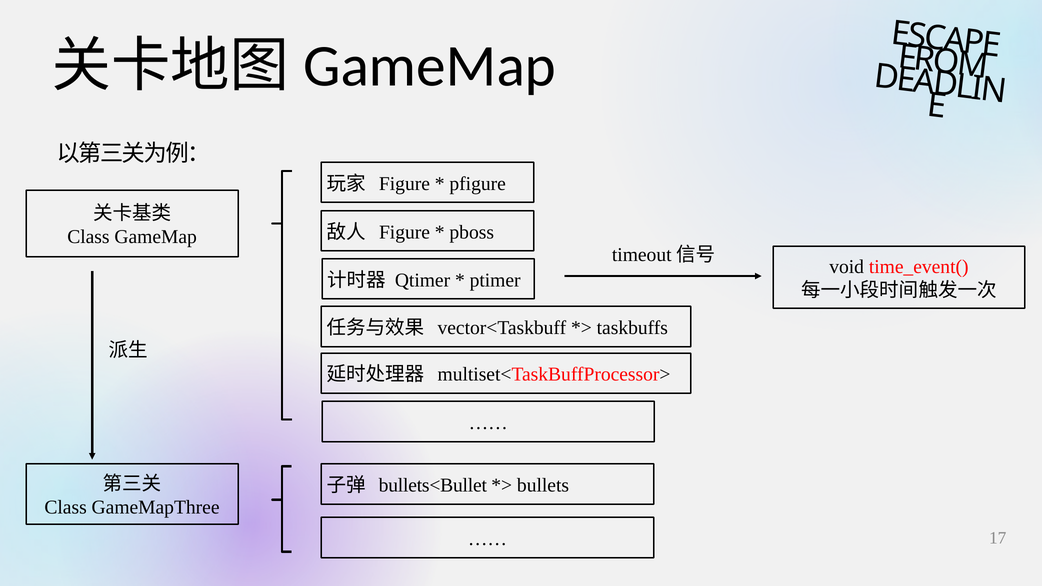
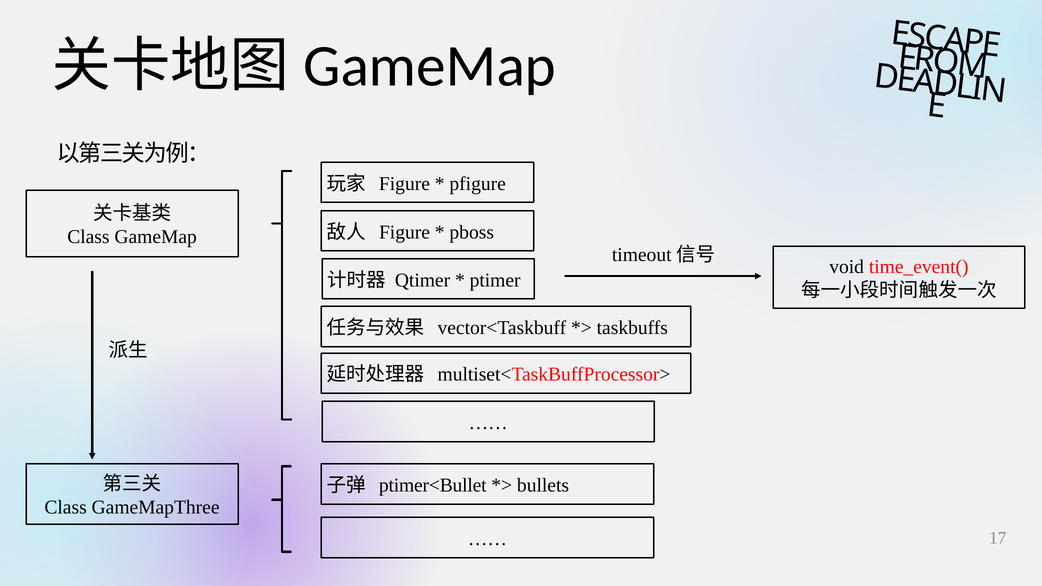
bullets<Bullet: bullets<Bullet -> ptimer<Bullet
